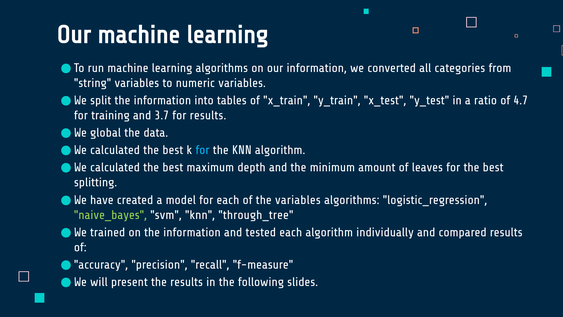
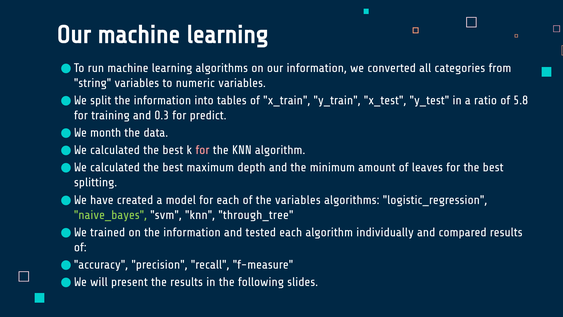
4.7: 4.7 -> 5.8
3.7: 3.7 -> 0.3
for results: results -> predict
global: global -> month
for at (202, 150) colour: light blue -> pink
